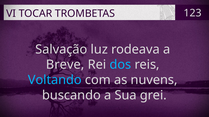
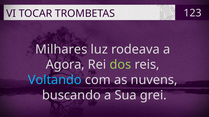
Salvação: Salvação -> Milhares
Breve: Breve -> Agora
dos colour: light blue -> light green
